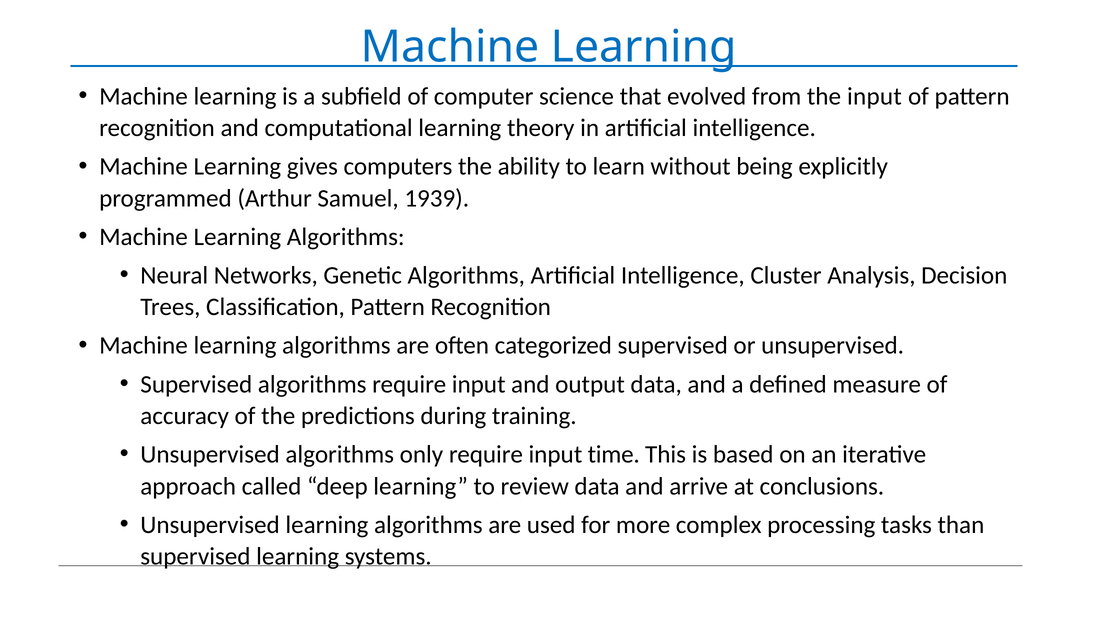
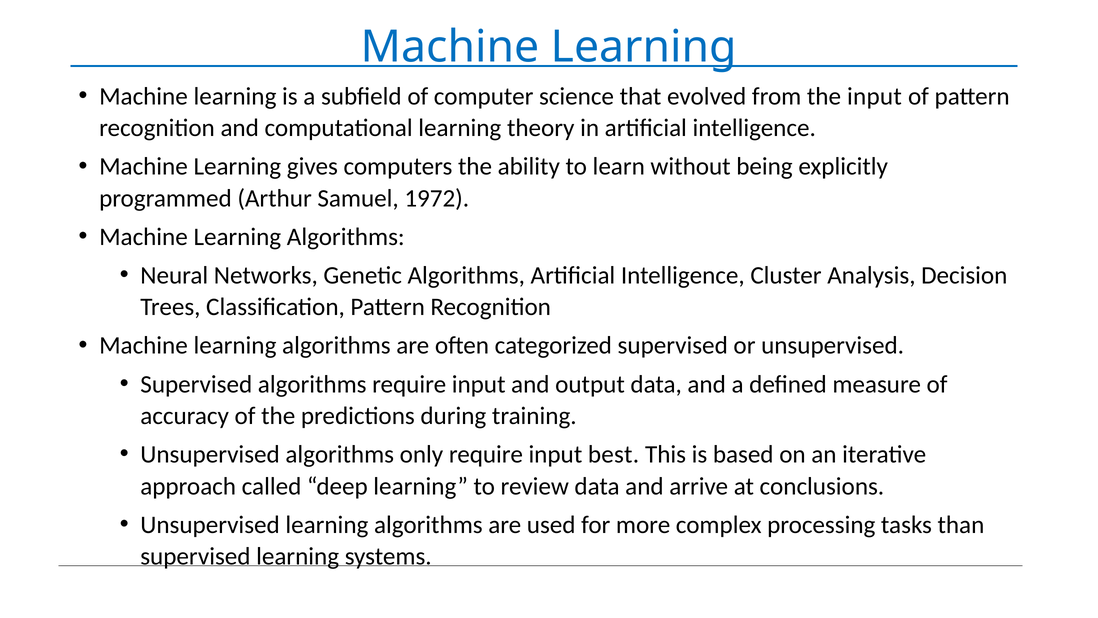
1939: 1939 -> 1972
time: time -> best
